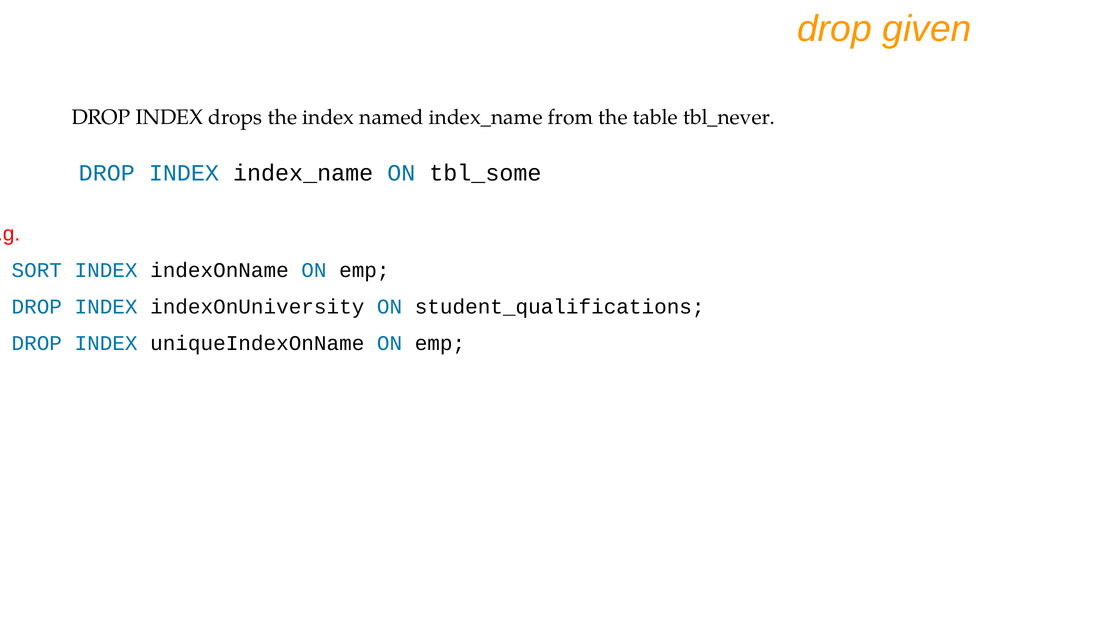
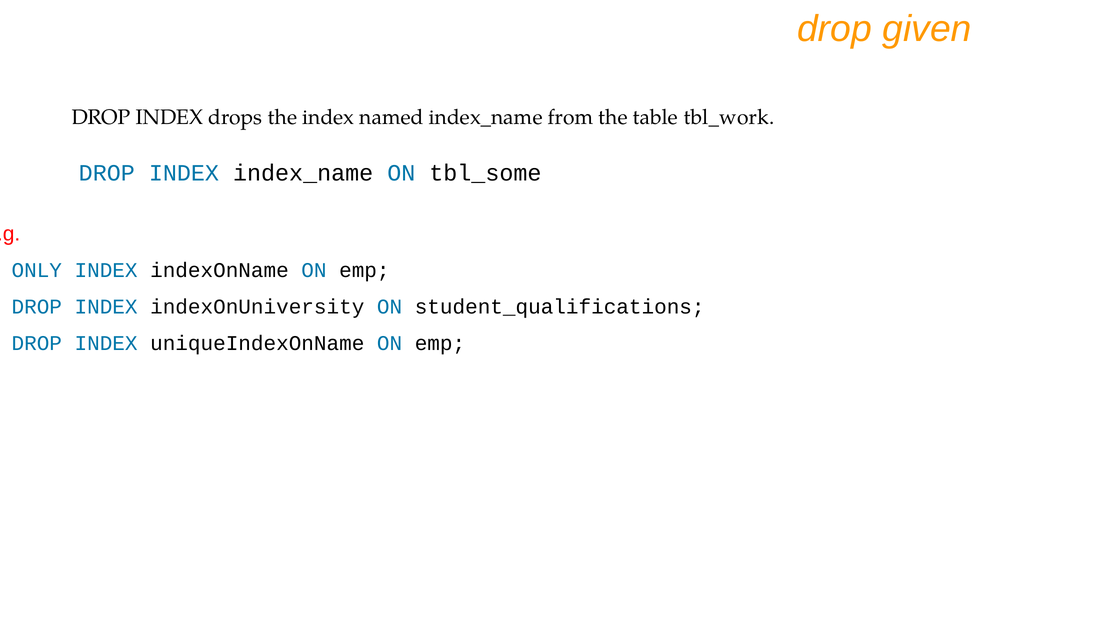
tbl_never: tbl_never -> tbl_work
SORT: SORT -> ONLY
